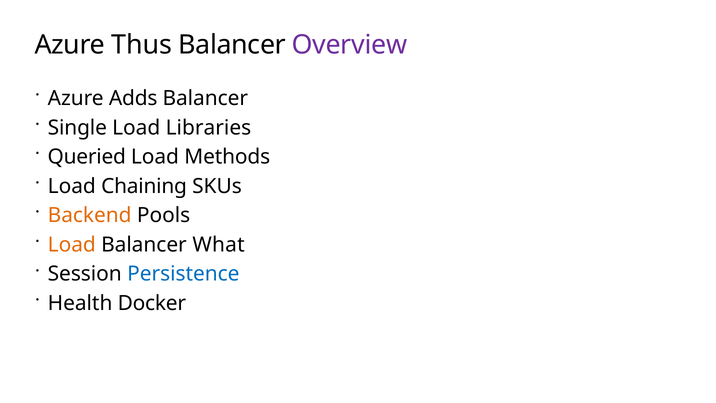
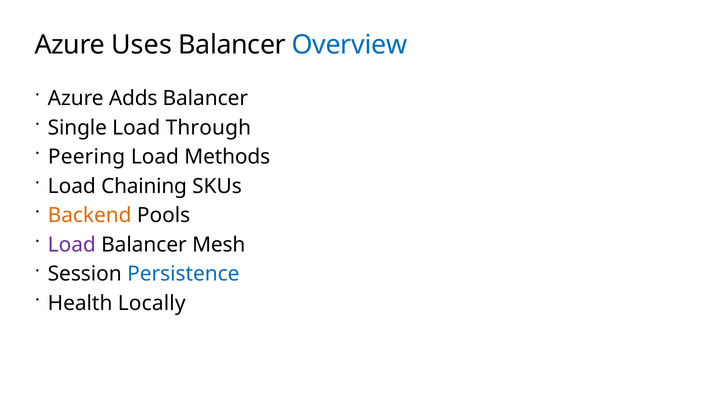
Thus: Thus -> Uses
Overview colour: purple -> blue
Libraries: Libraries -> Through
Queried: Queried -> Peering
Load at (72, 245) colour: orange -> purple
What: What -> Mesh
Docker: Docker -> Locally
